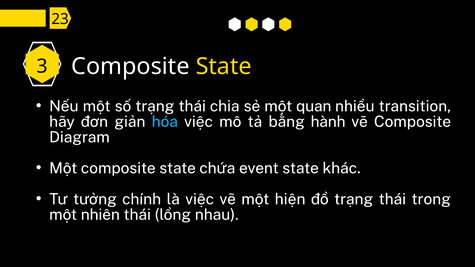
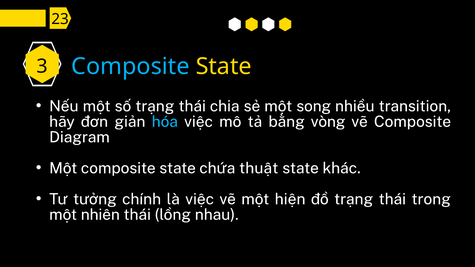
Composite at (130, 66) colour: white -> light blue
quan: quan -> song
hành: hành -> vòng
event: event -> thuật
